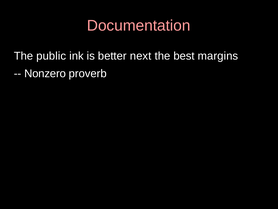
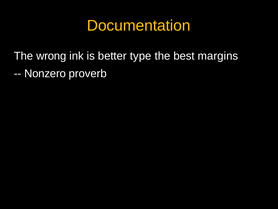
Documentation colour: pink -> yellow
public: public -> wrong
next: next -> type
